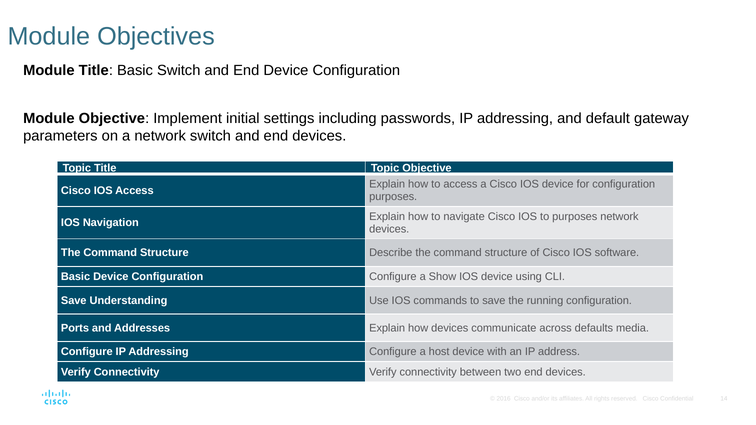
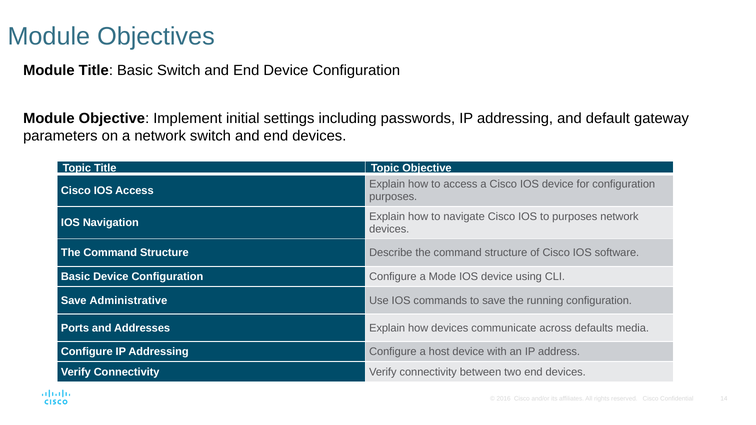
Show: Show -> Mode
Understanding: Understanding -> Administrative
